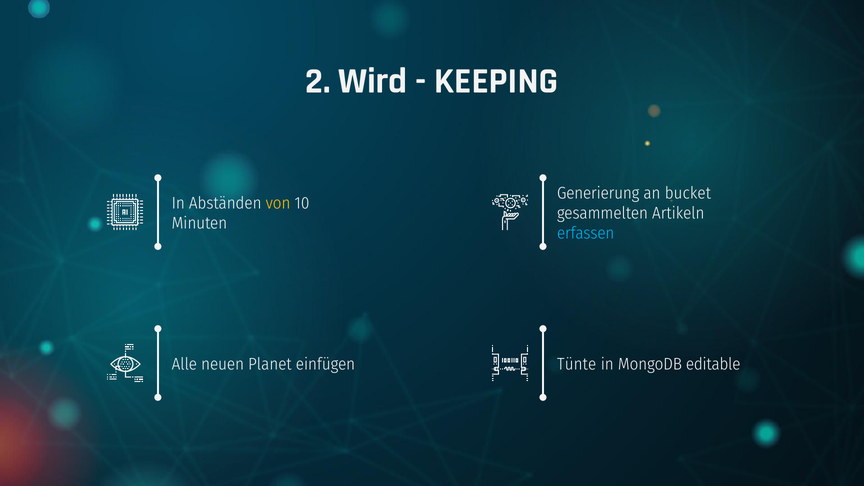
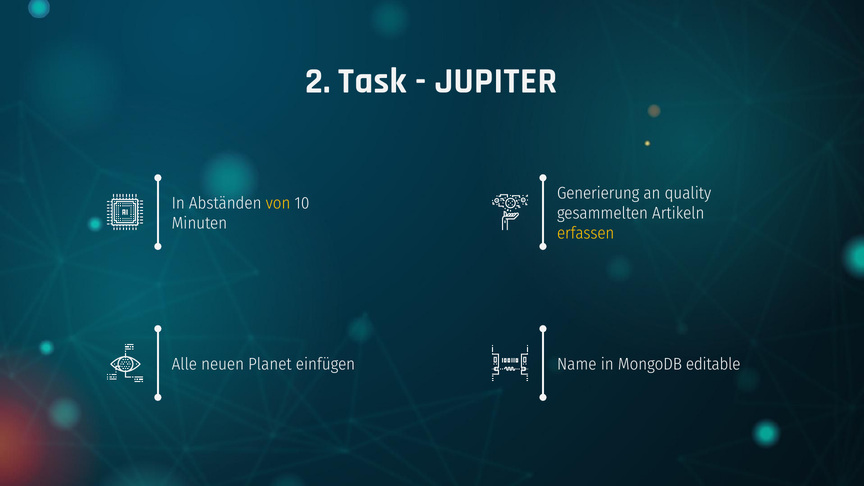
Wird: Wird -> Task
KEEPING: KEEPING -> JUPITER
bucket: bucket -> quality
erfassen colour: light blue -> yellow
Tünte: Tünte -> Name
